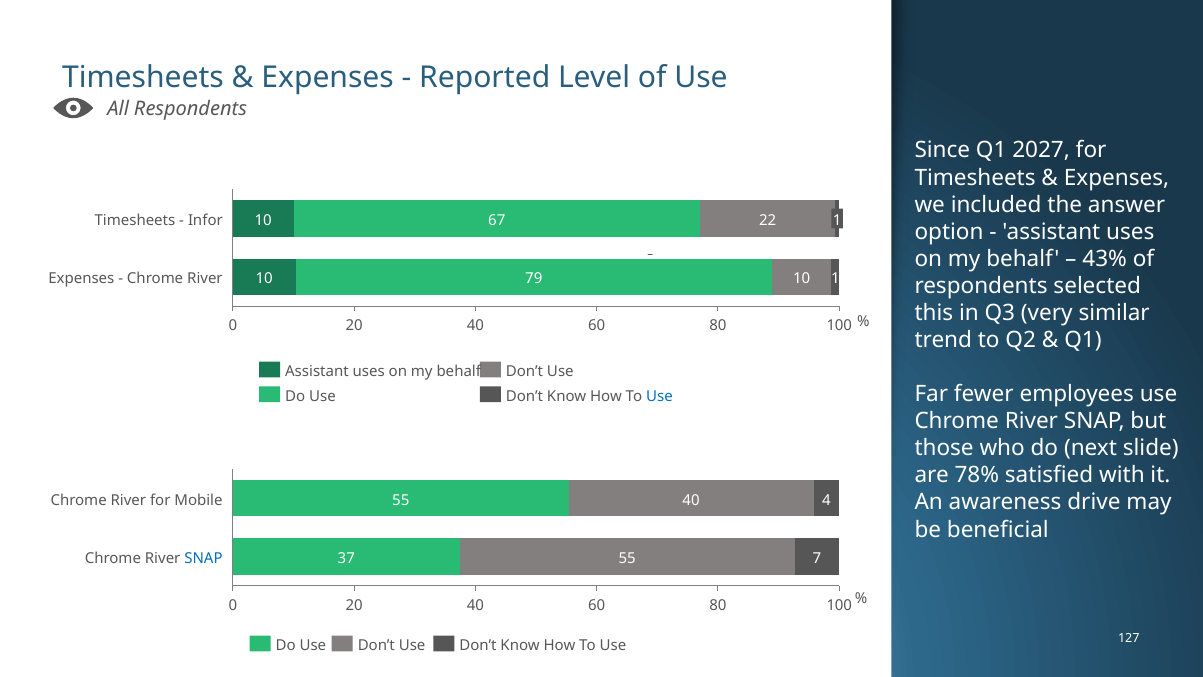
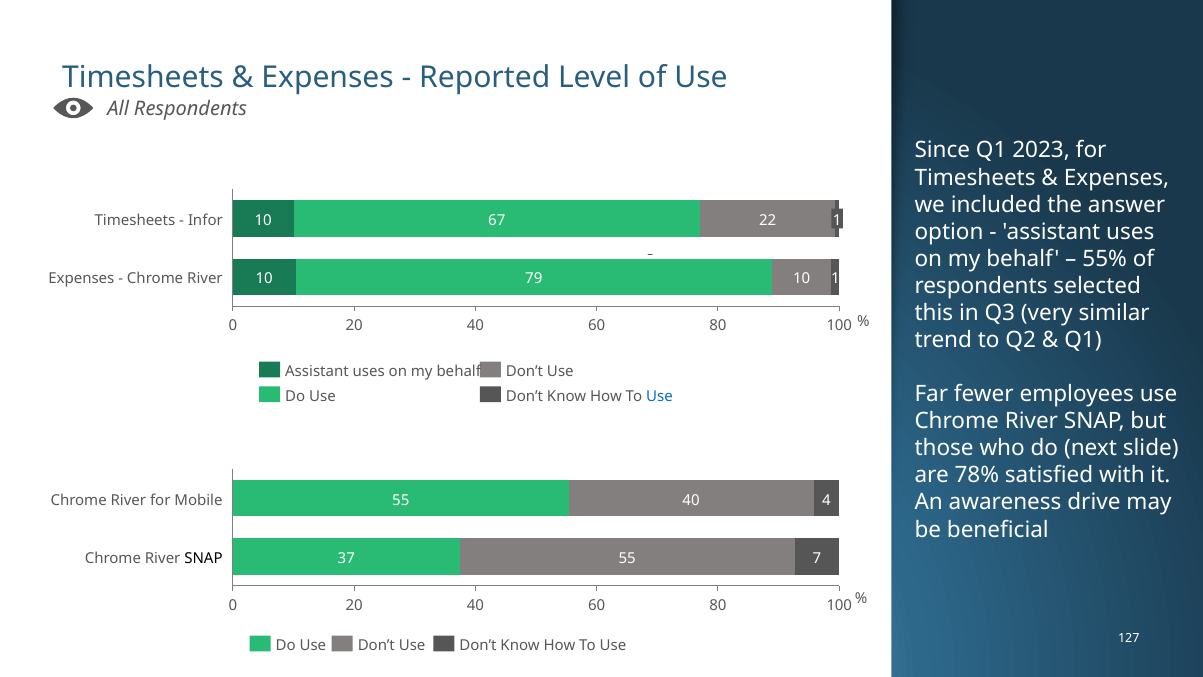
2027: 2027 -> 2023
43%: 43% -> 55%
SNAP at (204, 558) colour: blue -> black
